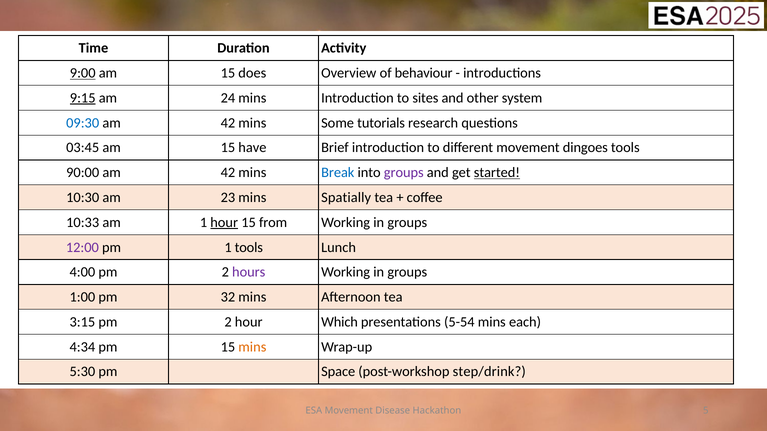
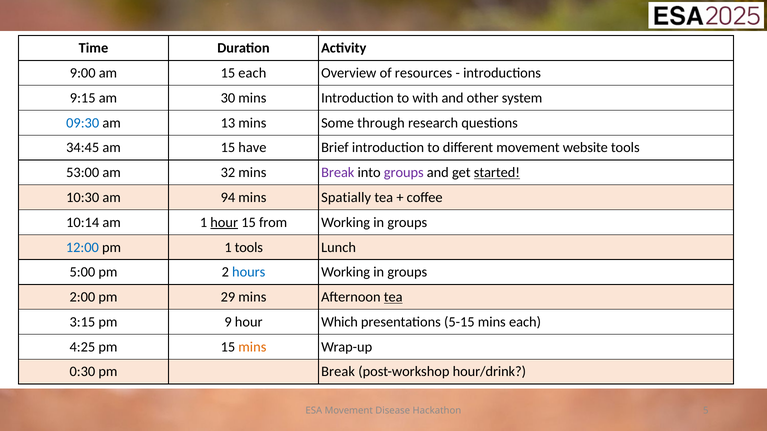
9:00 underline: present -> none
15 does: does -> each
behaviour: behaviour -> resources
9:15 underline: present -> none
24: 24 -> 30
sites: sites -> with
42 at (228, 123): 42 -> 13
tutorials: tutorials -> through
03:45: 03:45 -> 34:45
dingoes: dingoes -> website
90:00: 90:00 -> 53:00
42 at (228, 173): 42 -> 32
Break at (338, 173) colour: blue -> purple
23: 23 -> 94
10:33: 10:33 -> 10:14
12:00 colour: purple -> blue
4:00: 4:00 -> 5:00
hours colour: purple -> blue
1:00: 1:00 -> 2:00
32: 32 -> 29
tea at (393, 297) underline: none -> present
3:15 pm 2: 2 -> 9
5-54: 5-54 -> 5-15
4:34: 4:34 -> 4:25
5:30: 5:30 -> 0:30
pm Space: Space -> Break
step/drink: step/drink -> hour/drink
